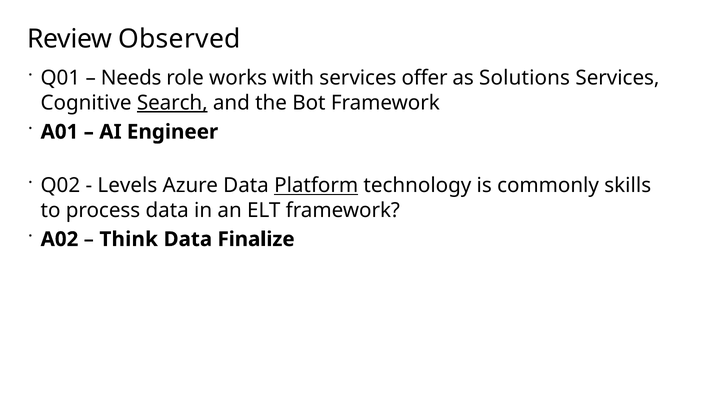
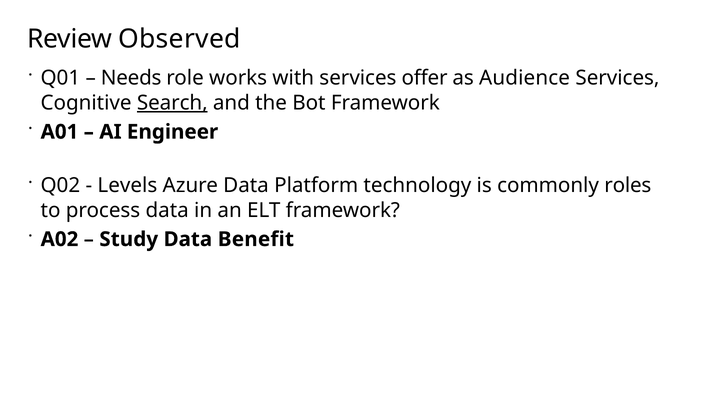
Solutions: Solutions -> Audience
Platform underline: present -> none
skills: skills -> roles
Think: Think -> Study
Finalize: Finalize -> Benefit
